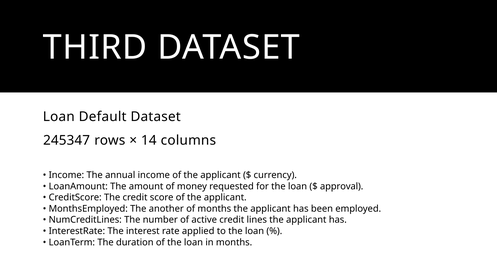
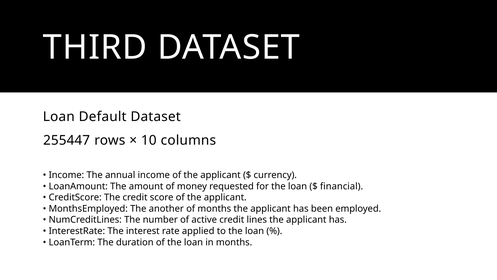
245347: 245347 -> 255447
14: 14 -> 10
approval: approval -> financial
